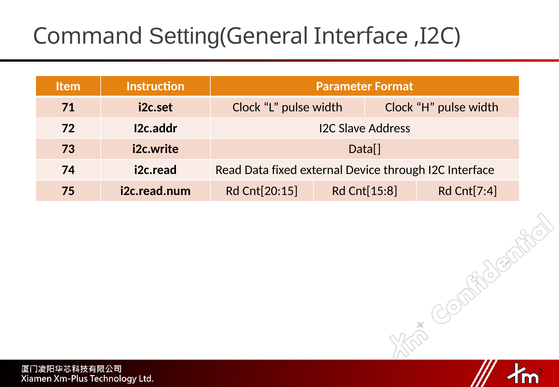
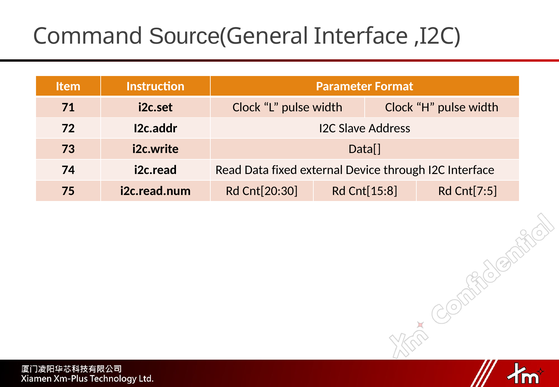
Setting: Setting -> Source
Cnt[20:15: Cnt[20:15 -> Cnt[20:30
Cnt[7:4: Cnt[7:4 -> Cnt[7:5
